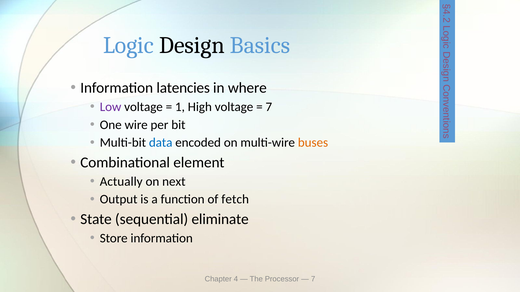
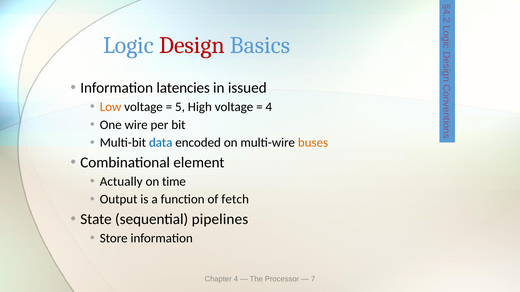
Design colour: black -> red
where: where -> issued
Low colour: purple -> orange
1: 1 -> 5
7 at (269, 107): 7 -> 4
next: next -> time
eliminate: eliminate -> pipelines
